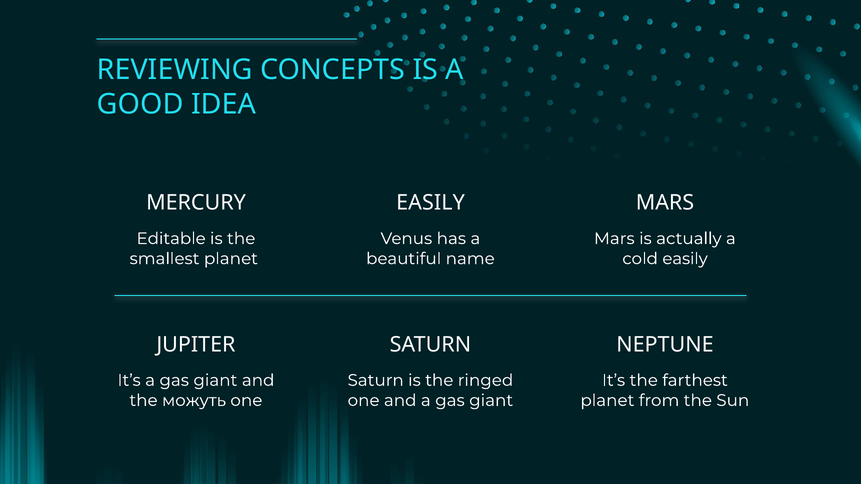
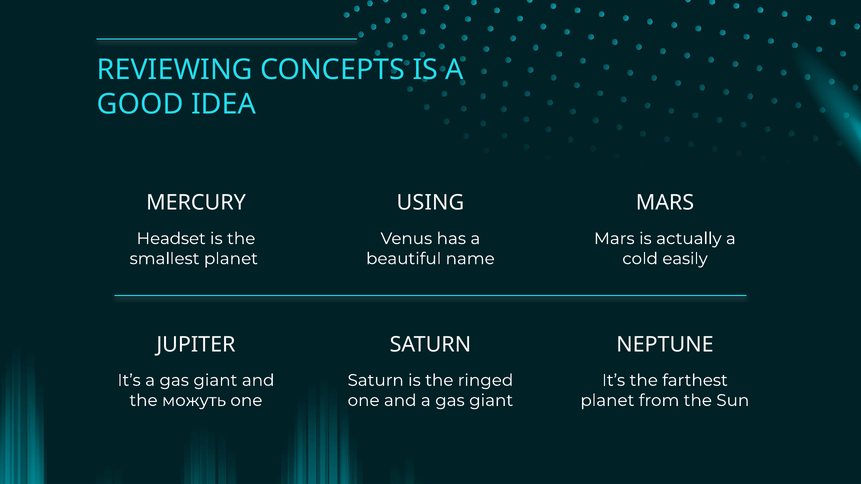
EASILY at (430, 203): EASILY -> USING
Editable: Editable -> Headset
